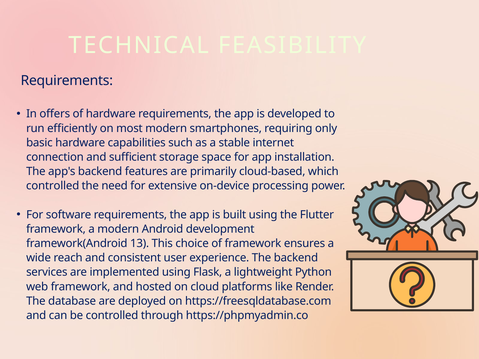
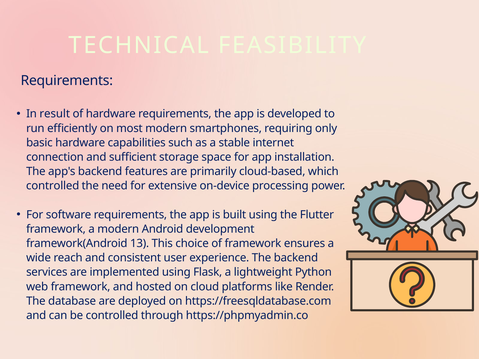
offers: offers -> result
